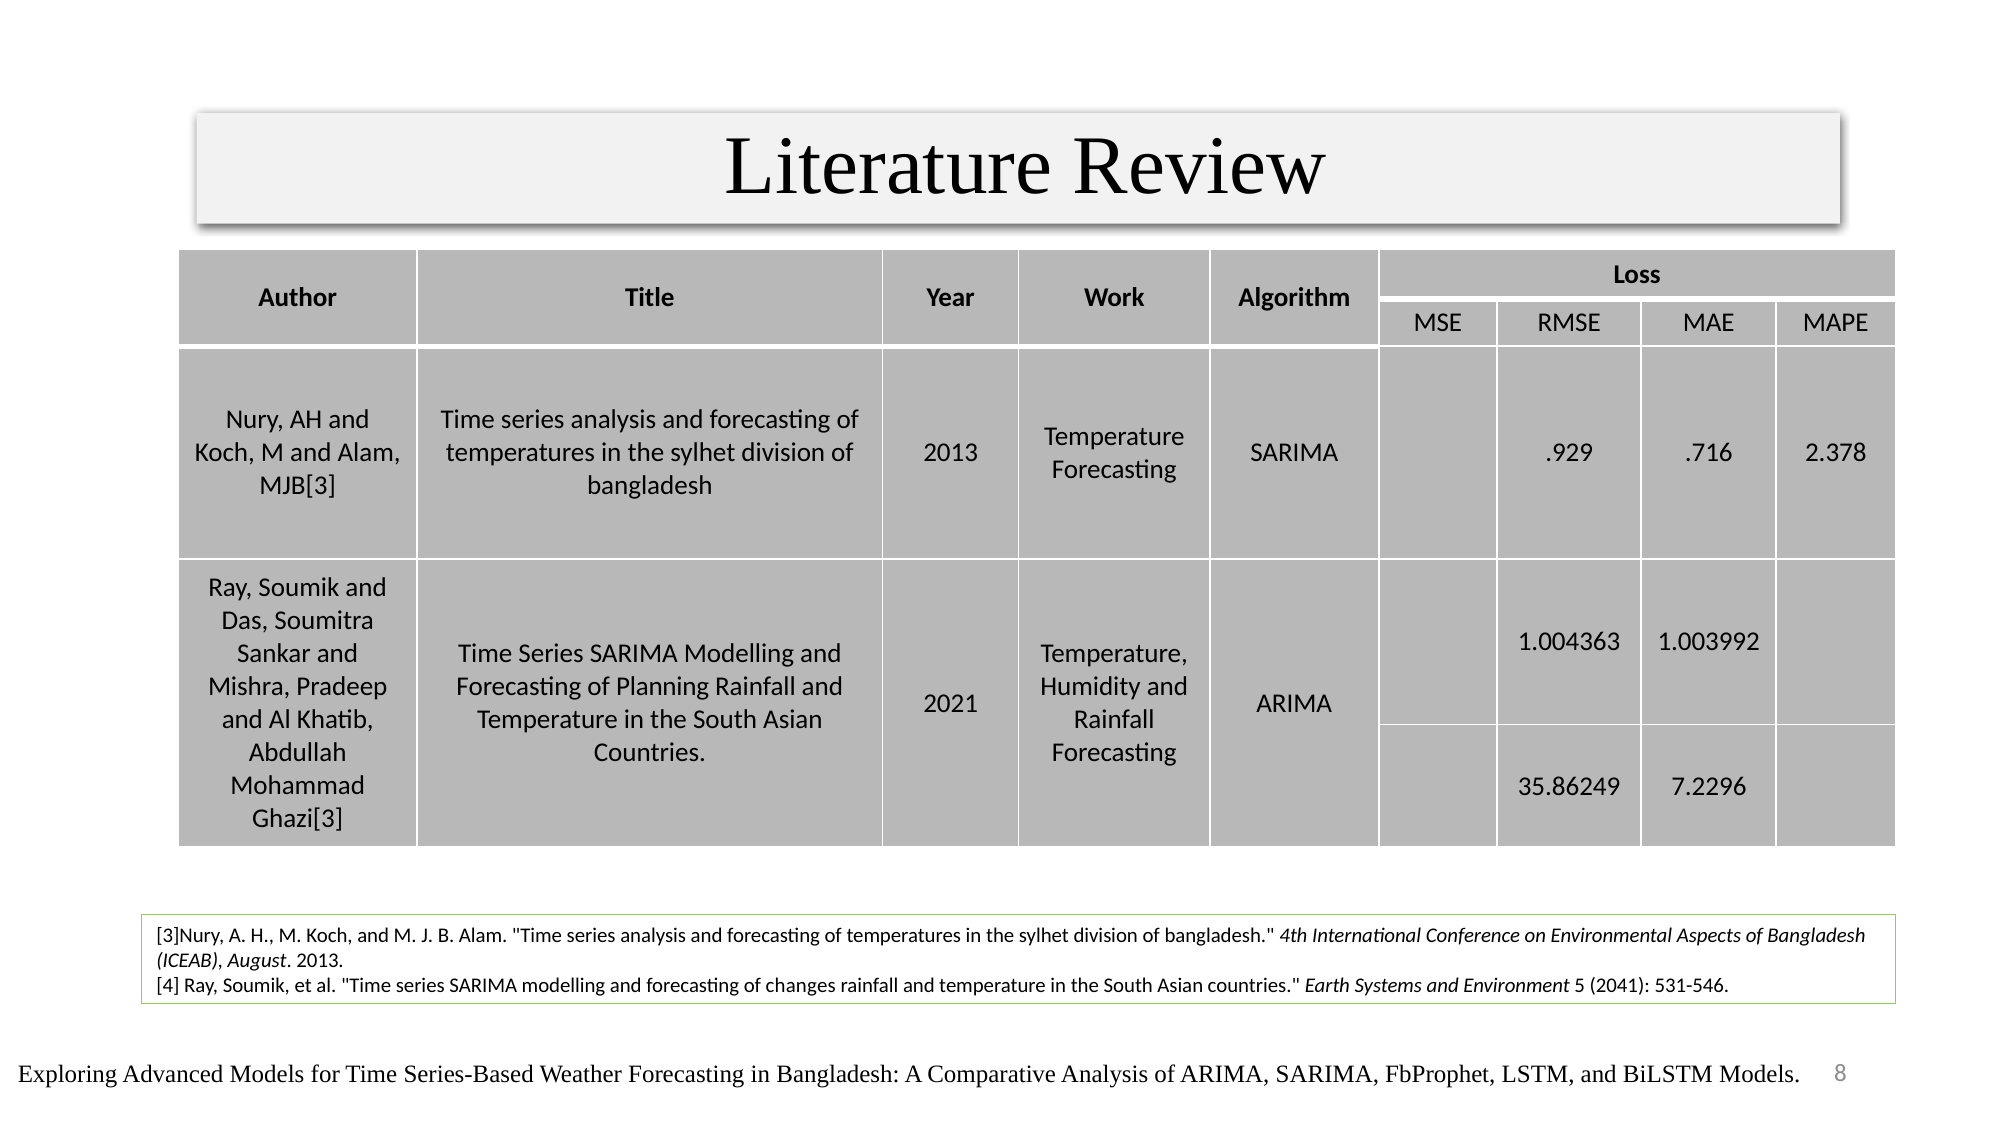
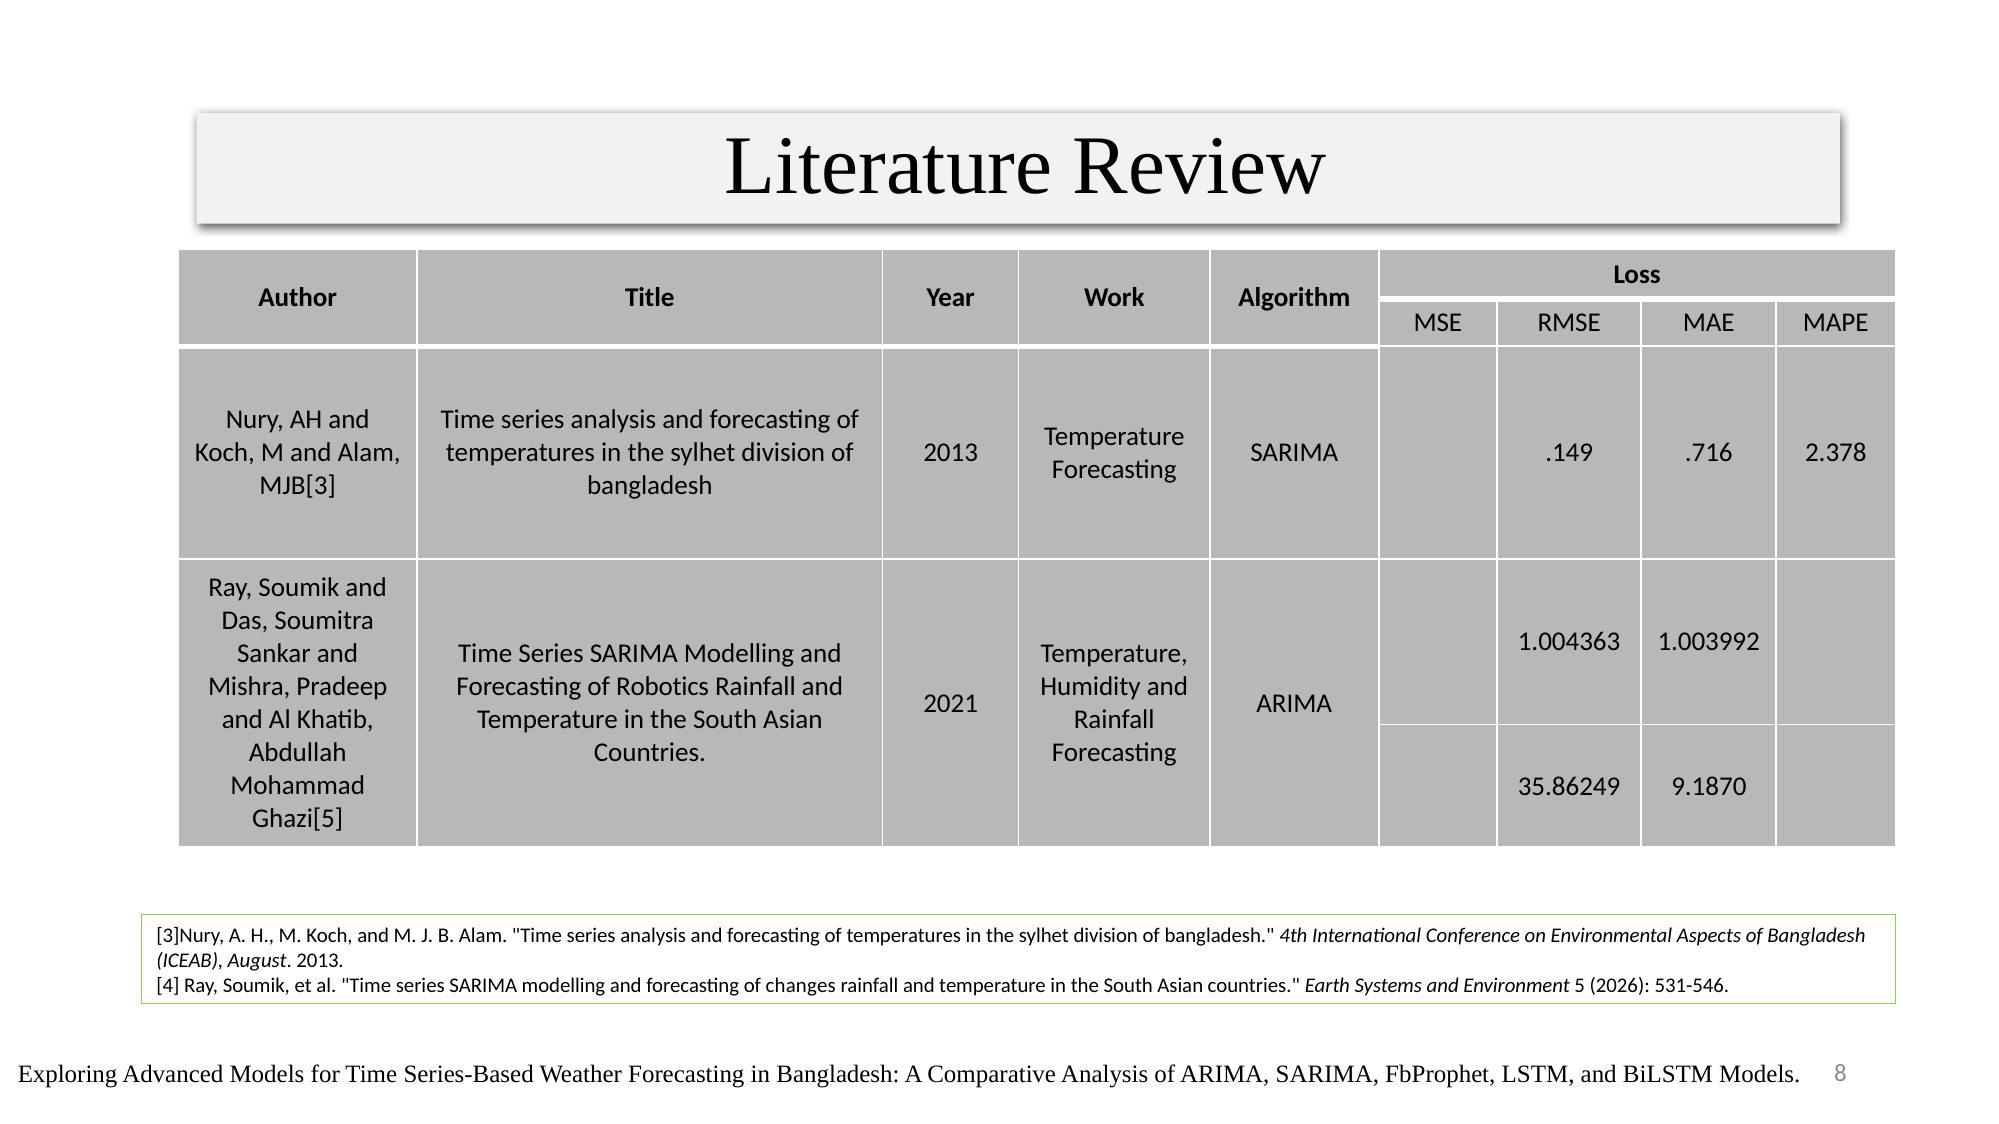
.929: .929 -> .149
Planning: Planning -> Robotics
7.2296: 7.2296 -> 9.1870
Ghazi[3: Ghazi[3 -> Ghazi[5
2041: 2041 -> 2026
